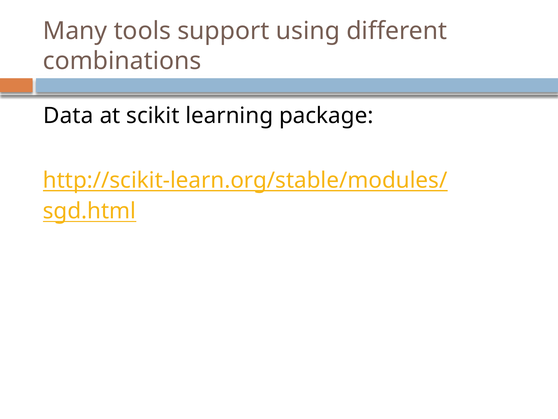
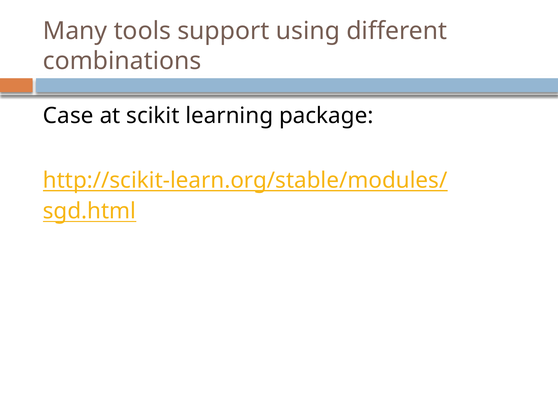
Data: Data -> Case
